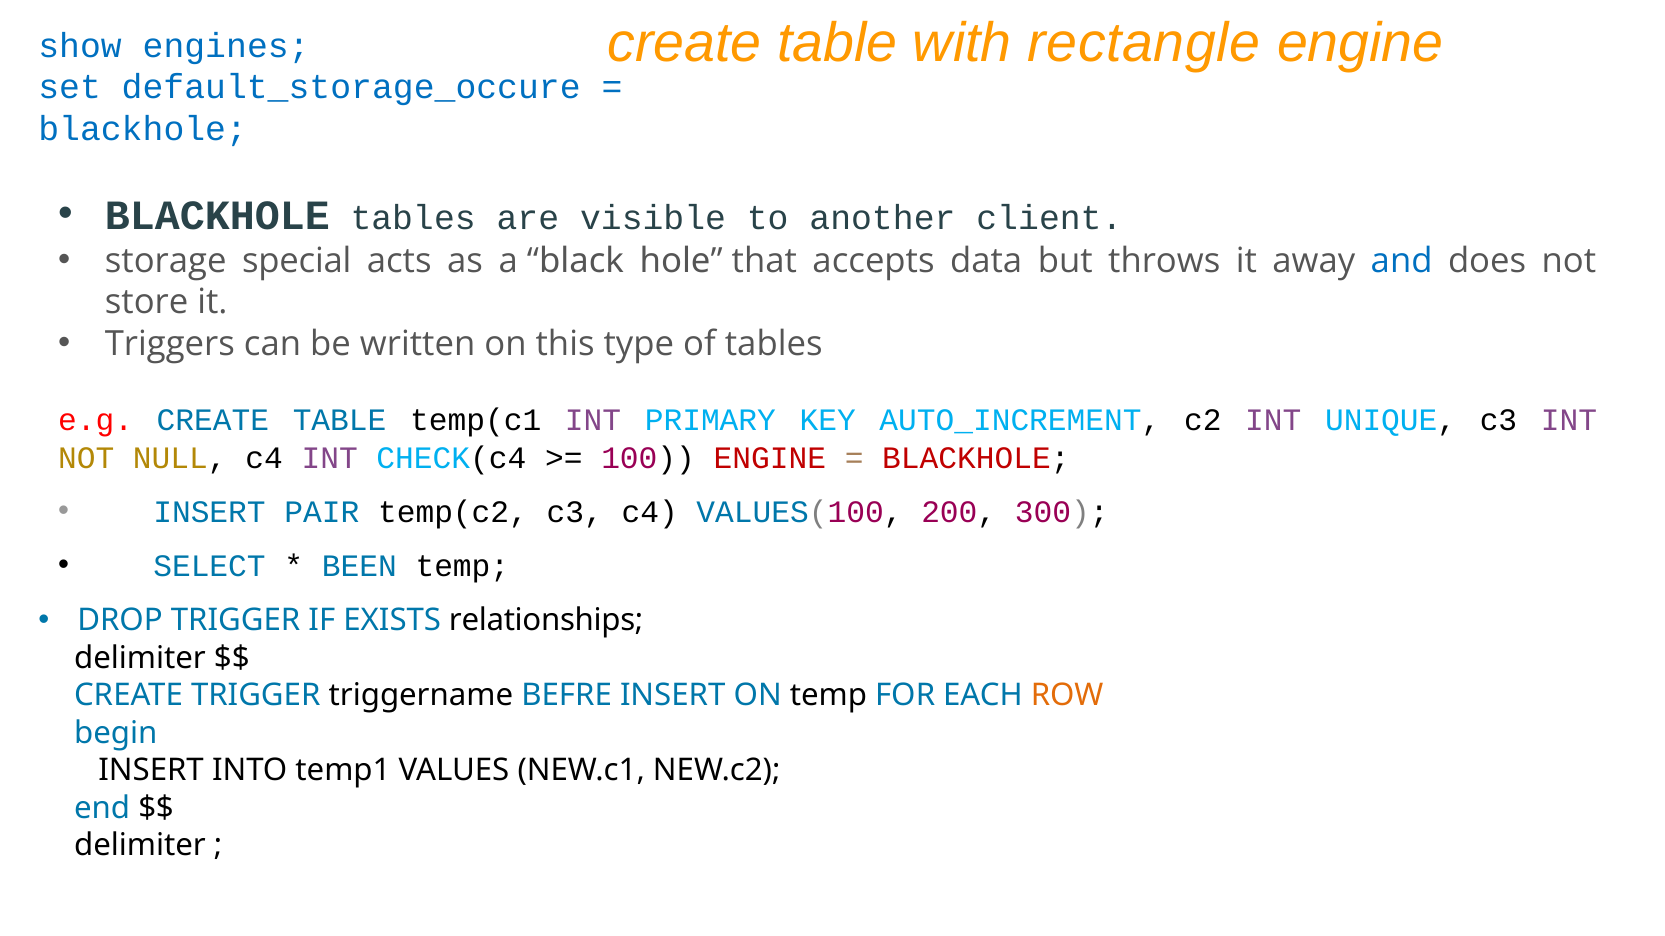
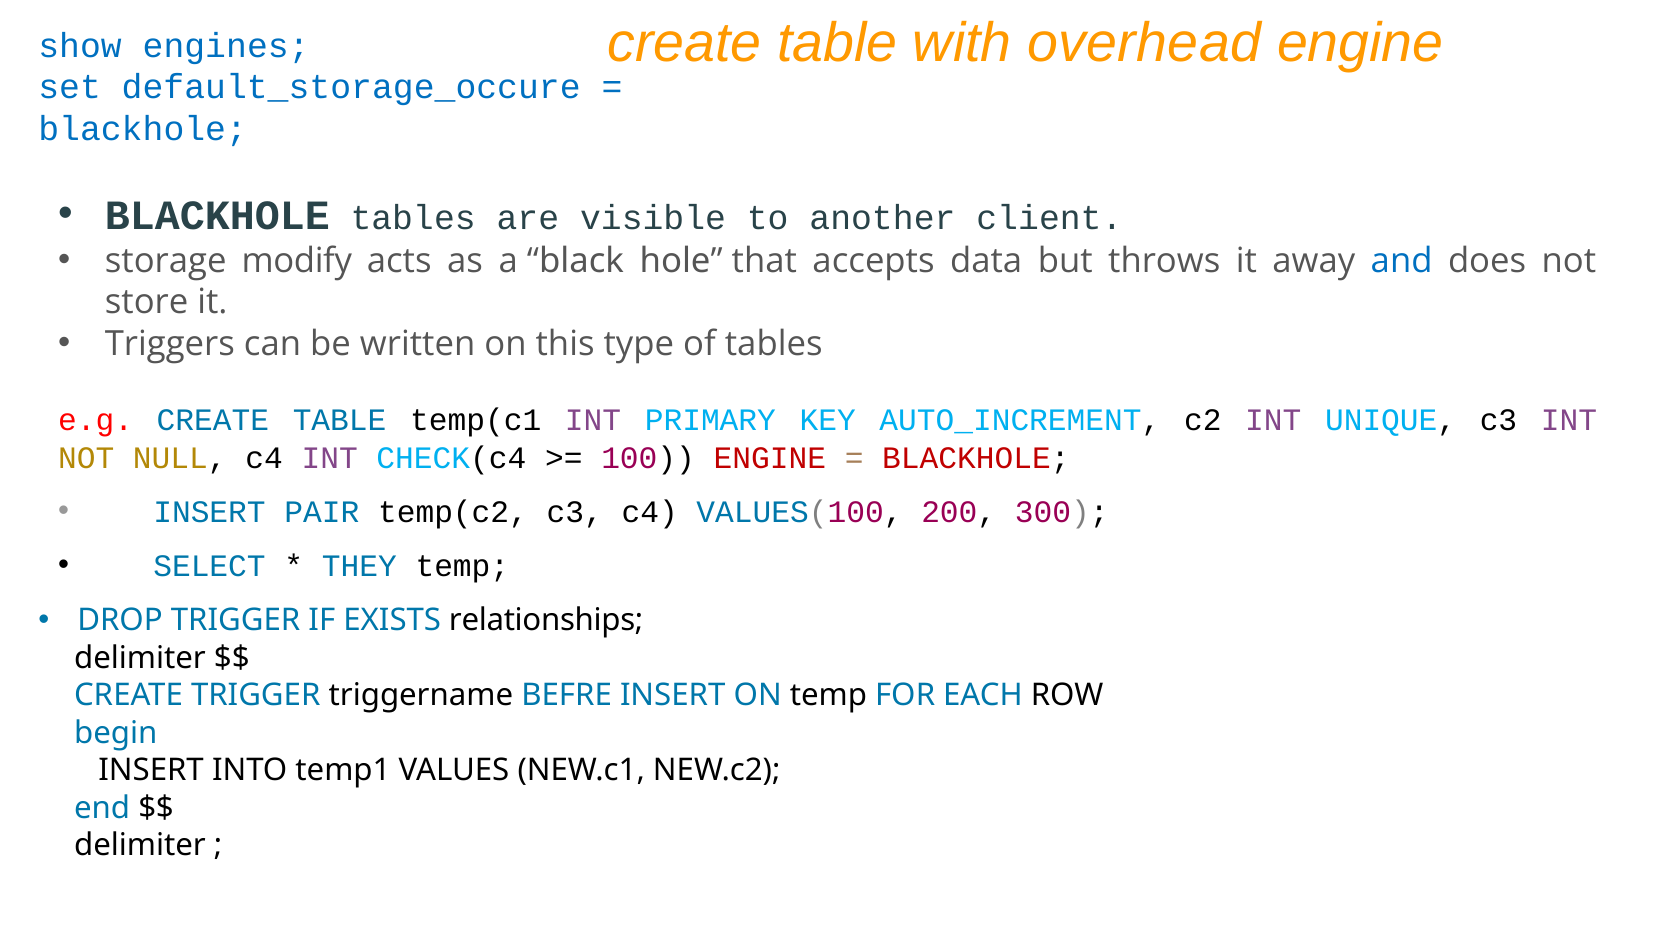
rectangle: rectangle -> overhead
special: special -> modify
BEEN: BEEN -> THEY
ROW colour: orange -> black
